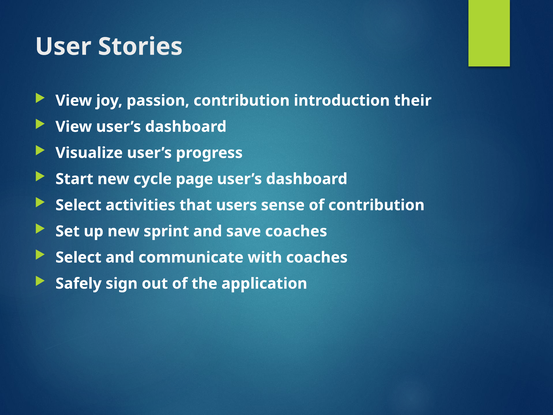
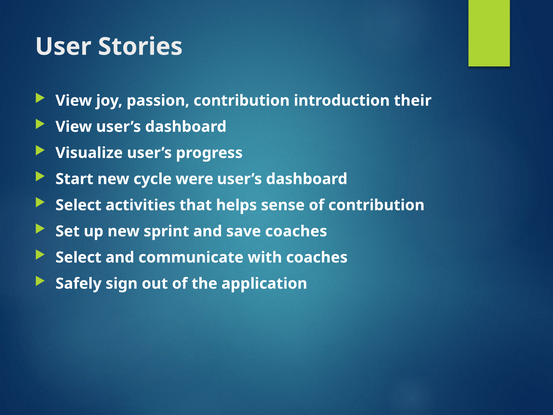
page: page -> were
users: users -> helps
